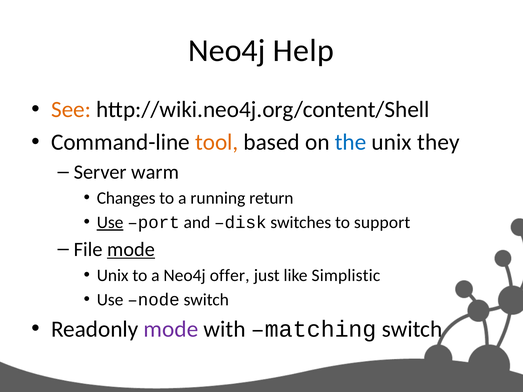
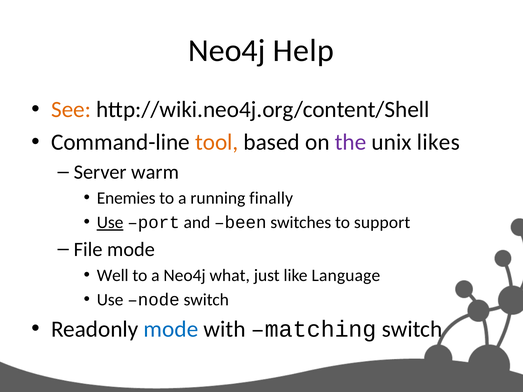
the colour: blue -> purple
they: they -> likes
Changes: Changes -> Enemies
return: return -> finally
disk: disk -> been
mode at (131, 250) underline: present -> none
Unix at (113, 275): Unix -> Well
offer: offer -> what
Simplistic: Simplistic -> Language
mode at (171, 329) colour: purple -> blue
